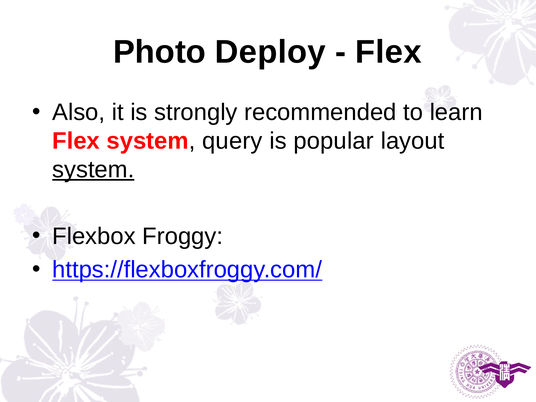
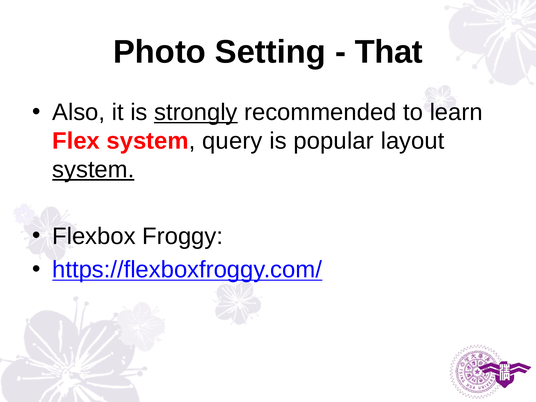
Deploy: Deploy -> Setting
Flex at (388, 52): Flex -> That
strongly underline: none -> present
